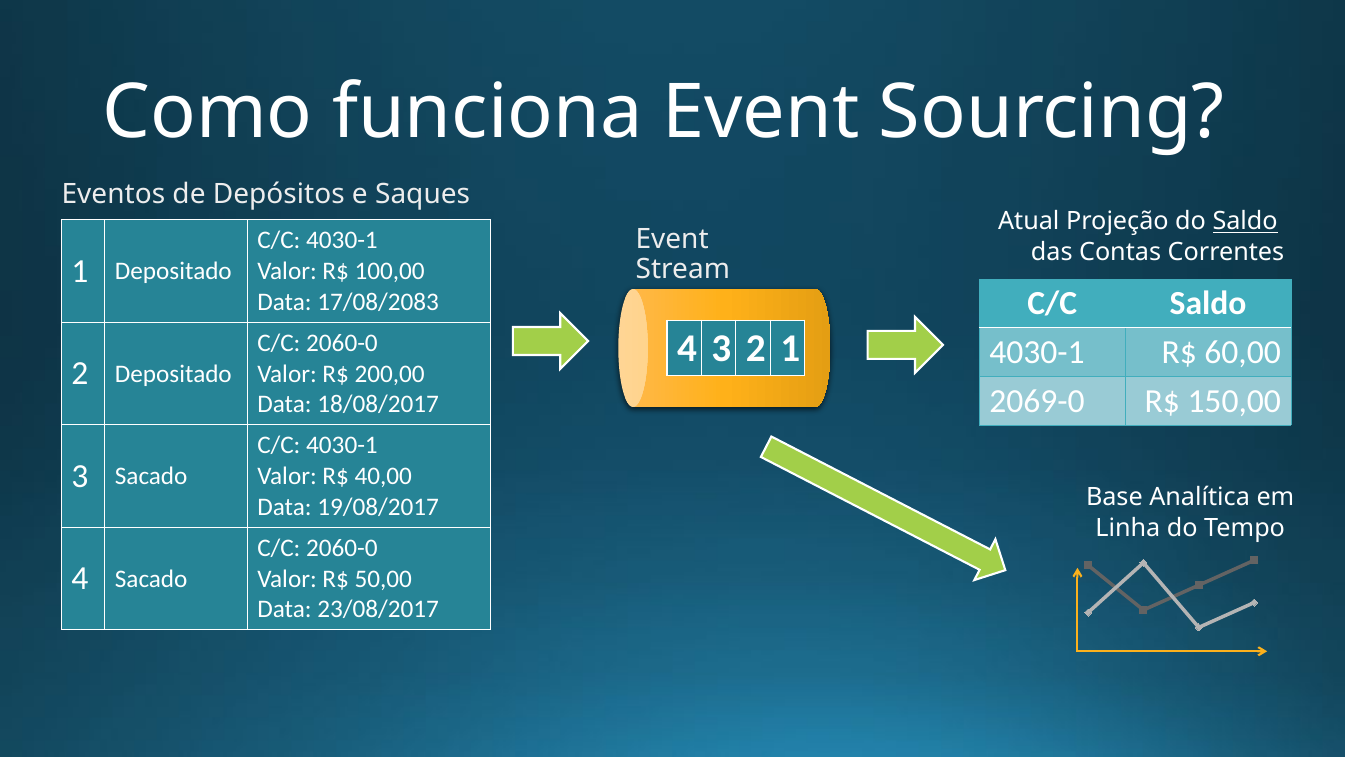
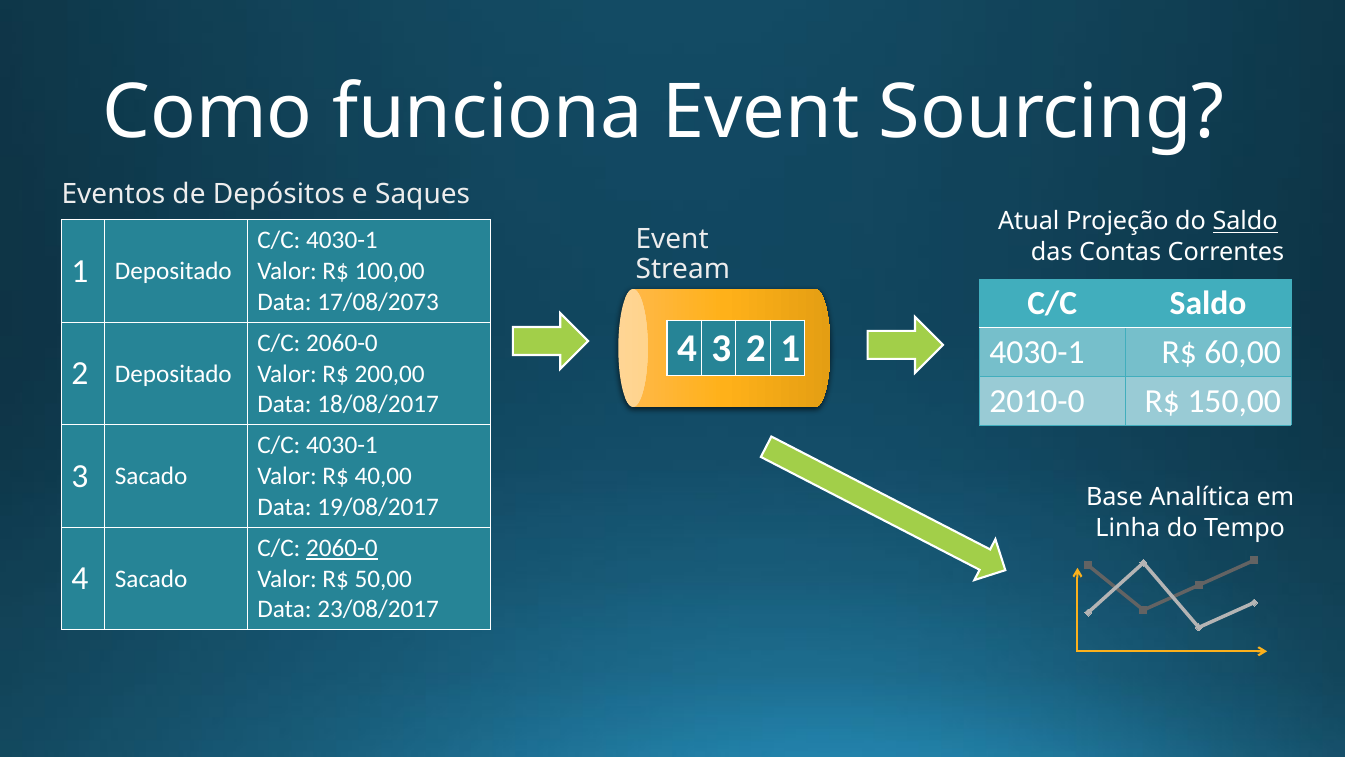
17/08/2083: 17/08/2083 -> 17/08/2073
2069-0: 2069-0 -> 2010-0
2060-0 at (342, 548) underline: none -> present
